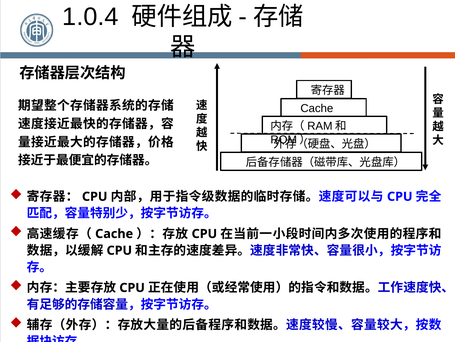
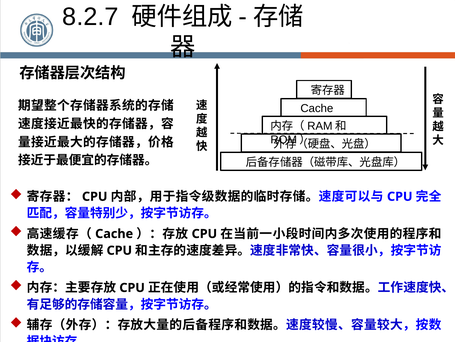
1.0.4: 1.0.4 -> 8.2.7
